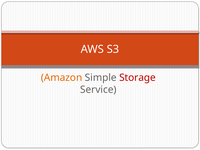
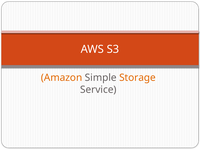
Storage colour: red -> orange
